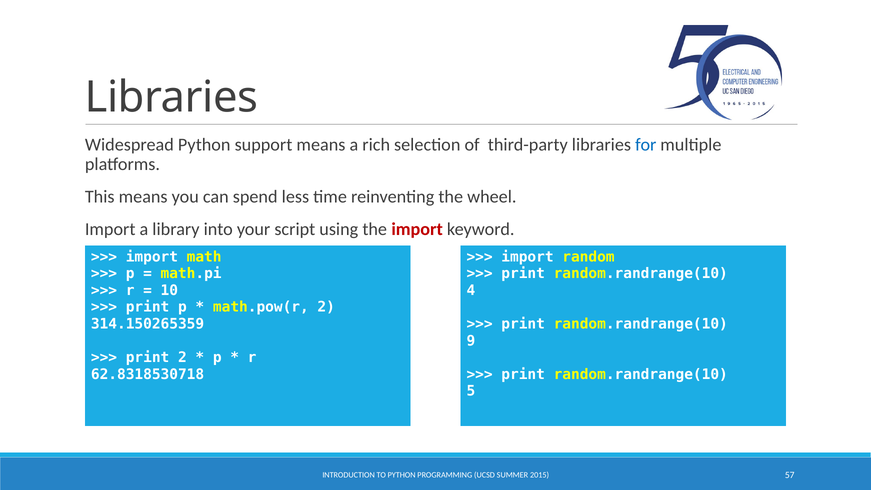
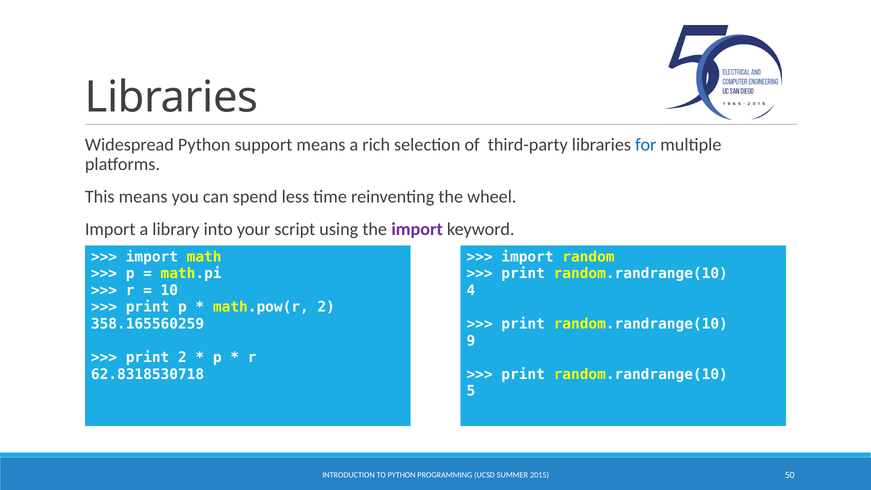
import at (417, 229) colour: red -> purple
314.150265359: 314.150265359 -> 358.165560259
57: 57 -> 50
